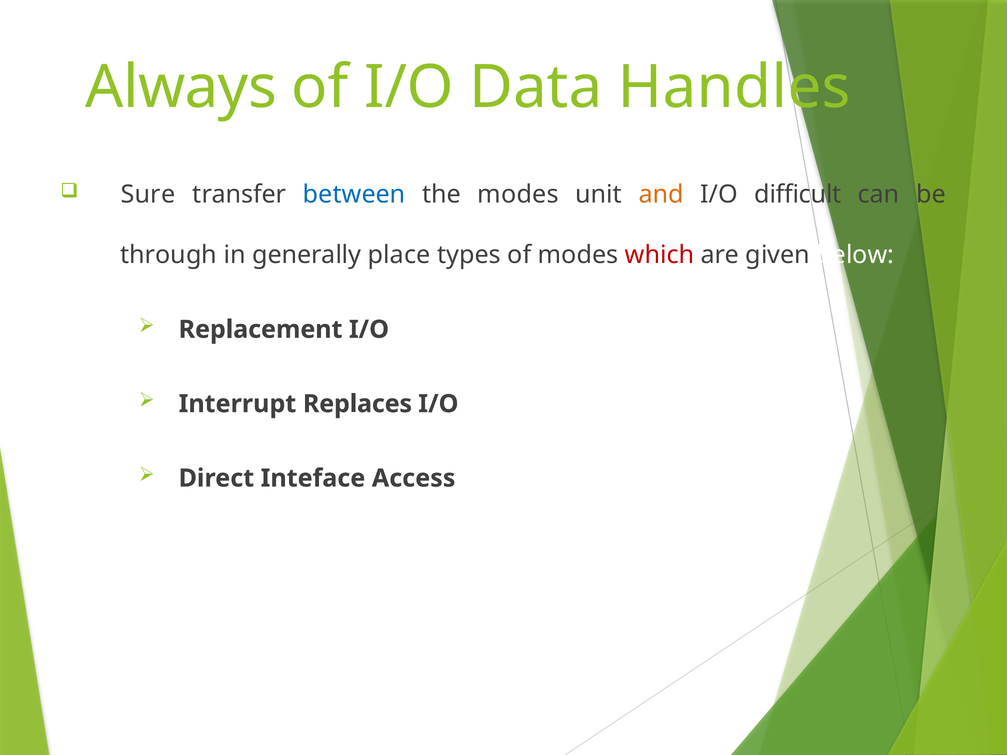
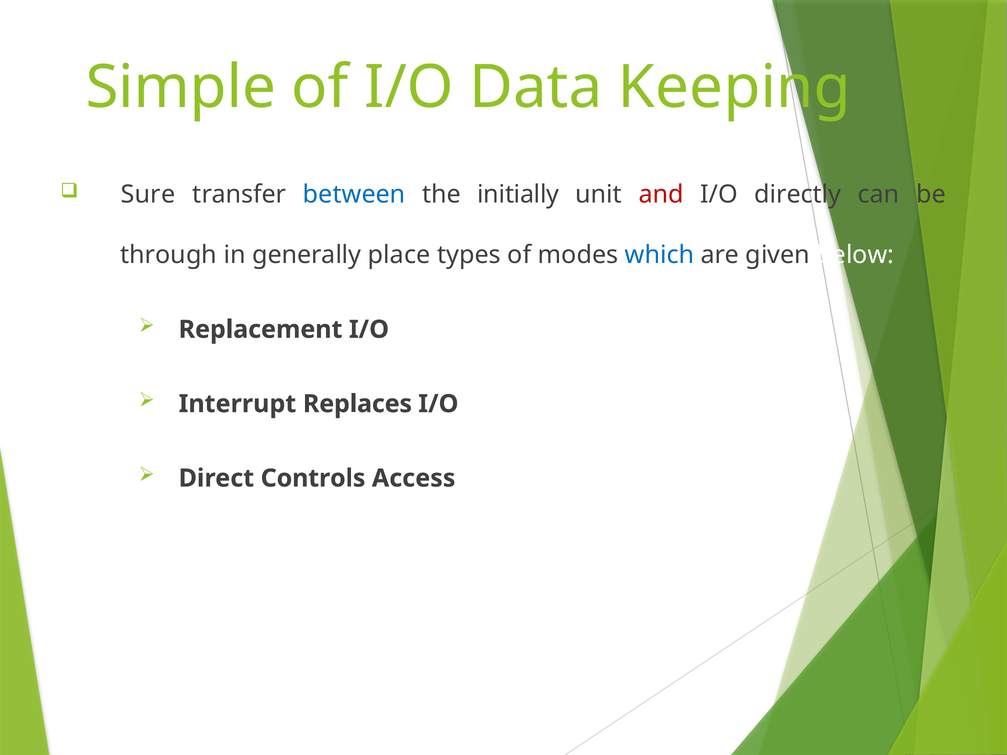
Always: Always -> Simple
Handles: Handles -> Keeping
the modes: modes -> initially
and colour: orange -> red
difficult: difficult -> directly
which colour: red -> blue
Inteface: Inteface -> Controls
